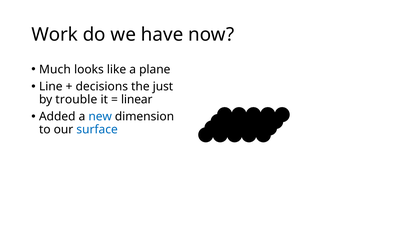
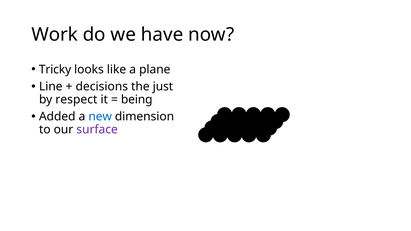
Much: Much -> Tricky
trouble: trouble -> respect
linear: linear -> being
surface colour: blue -> purple
